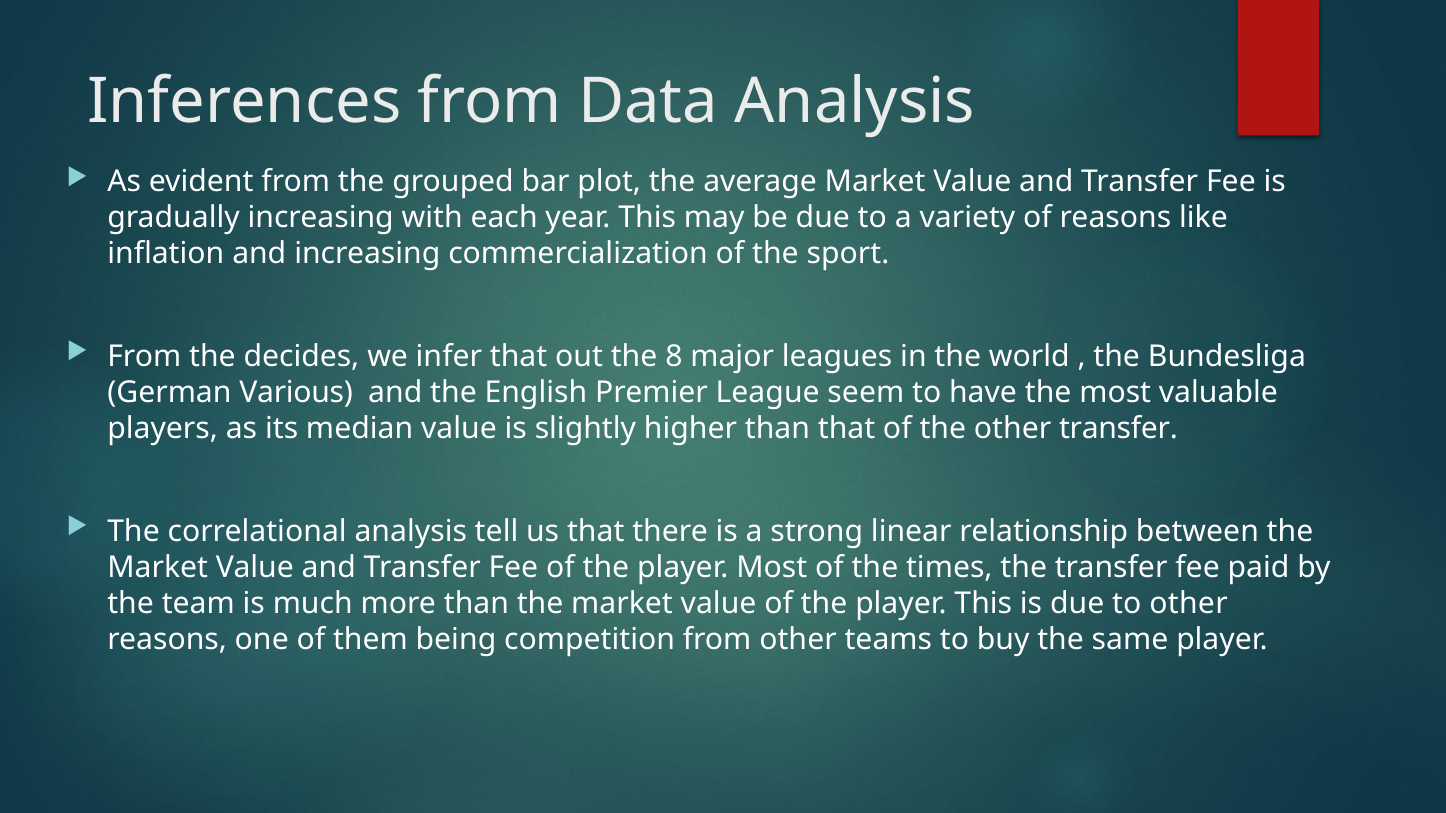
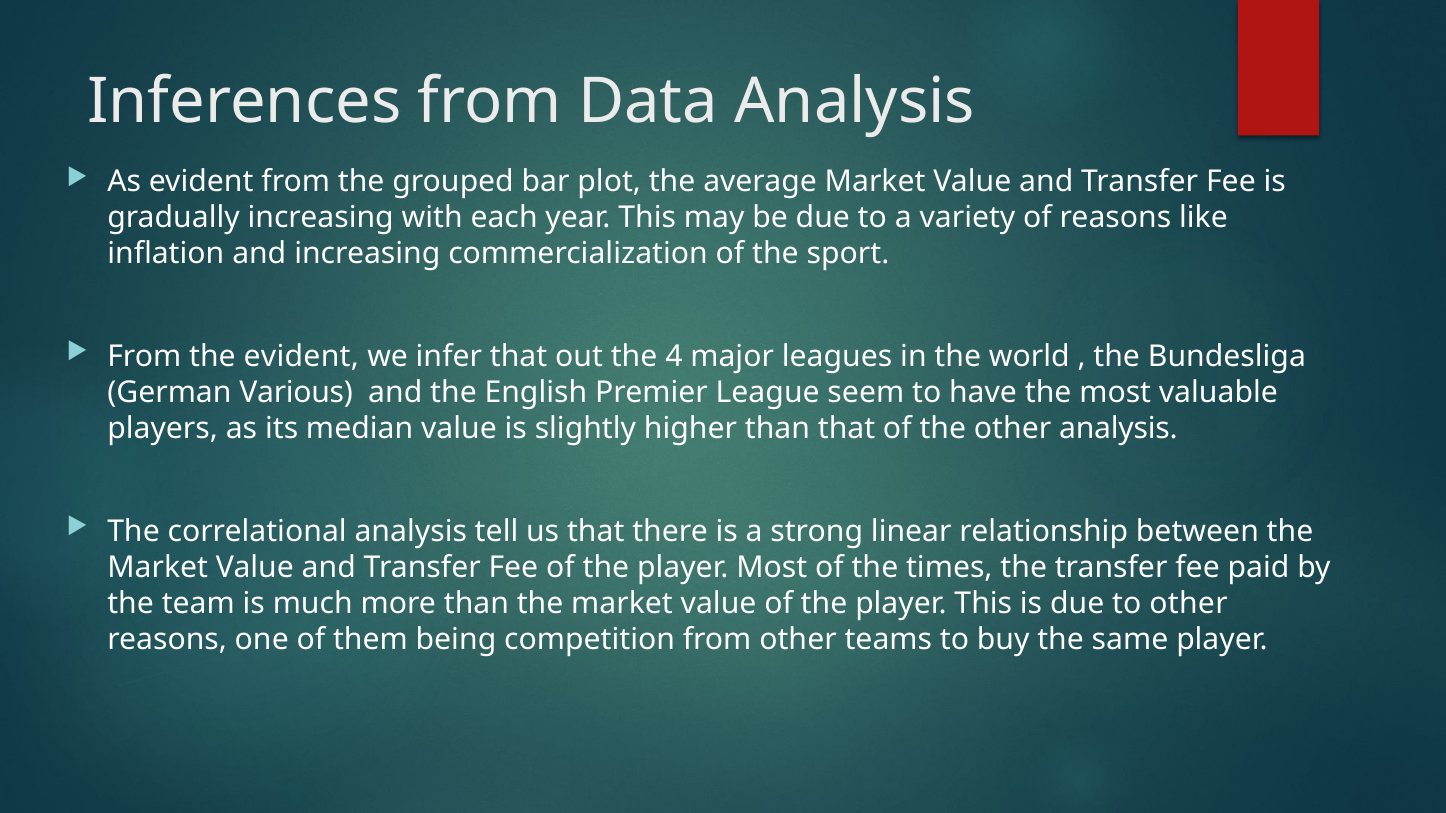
the decides: decides -> evident
8: 8 -> 4
other transfer: transfer -> analysis
